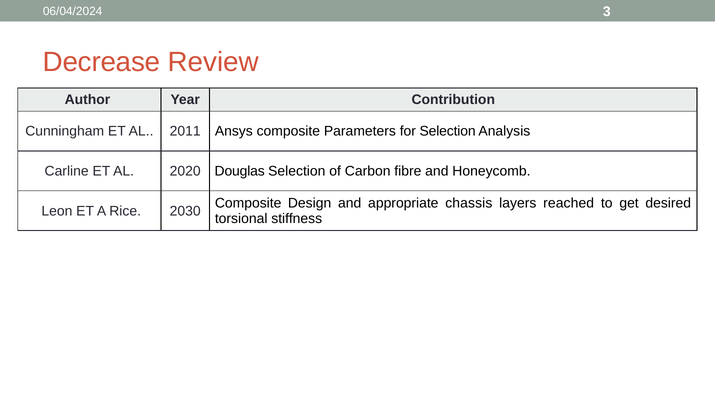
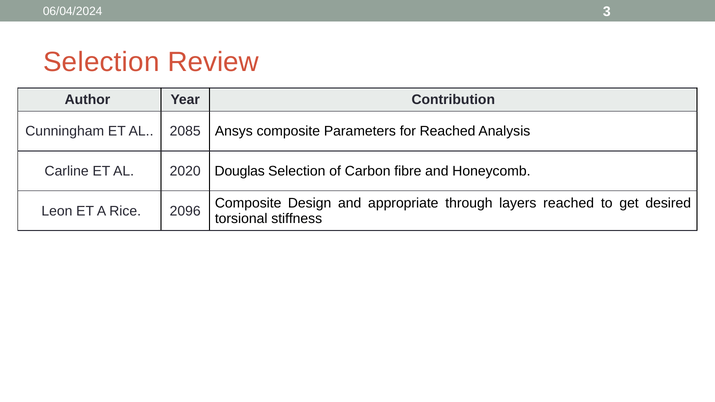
Decrease at (102, 62): Decrease -> Selection
2011: 2011 -> 2085
for Selection: Selection -> Reached
chassis: chassis -> through
2030: 2030 -> 2096
